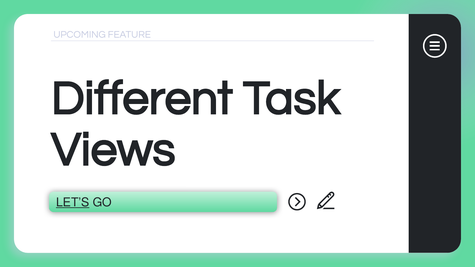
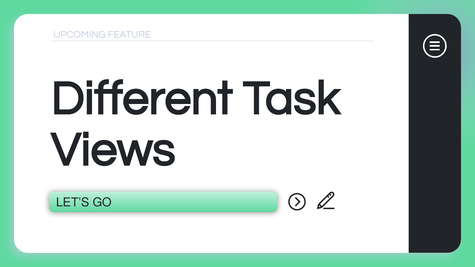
LET’S underline: present -> none
